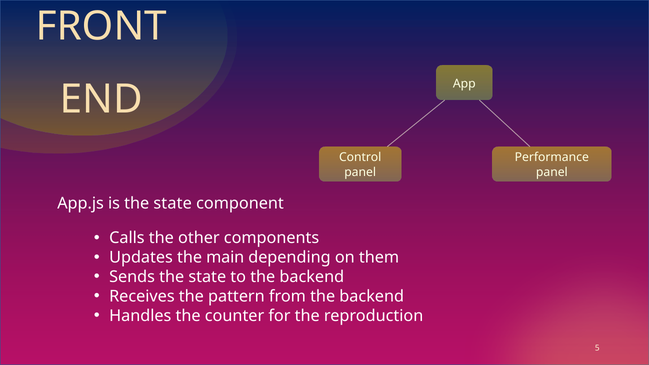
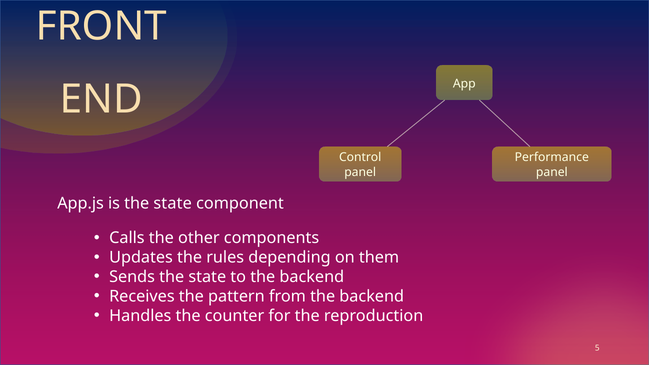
main: main -> rules
